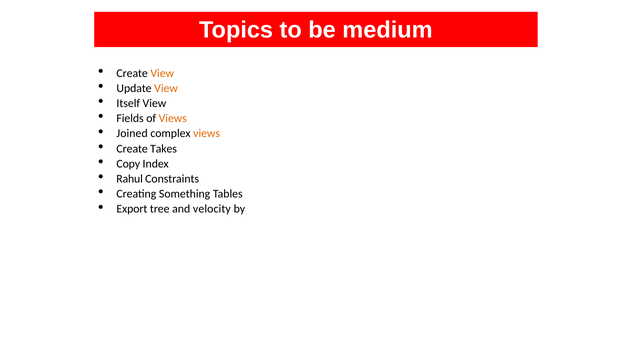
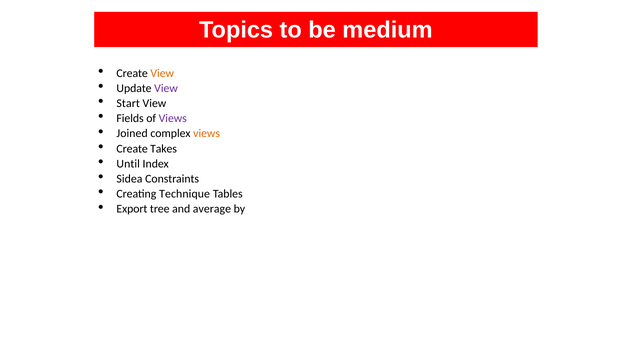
View at (166, 88) colour: orange -> purple
Itself: Itself -> Start
Views at (173, 119) colour: orange -> purple
Copy: Copy -> Until
Rahul: Rahul -> Sidea
Something: Something -> Technique
velocity: velocity -> average
